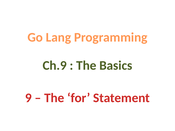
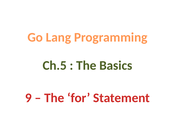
Ch.9: Ch.9 -> Ch.5
